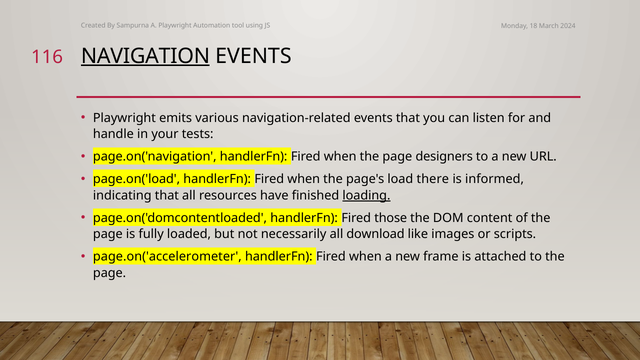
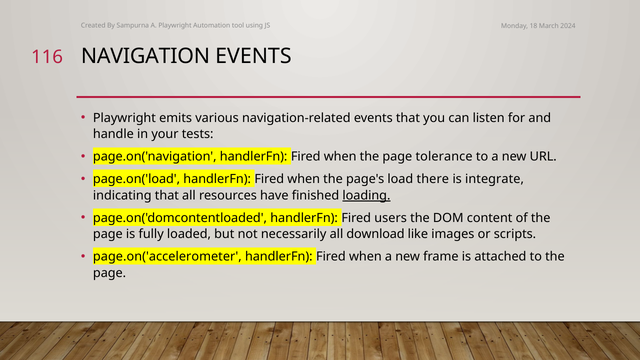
NAVIGATION underline: present -> none
designers: designers -> tolerance
informed: informed -> integrate
those: those -> users
